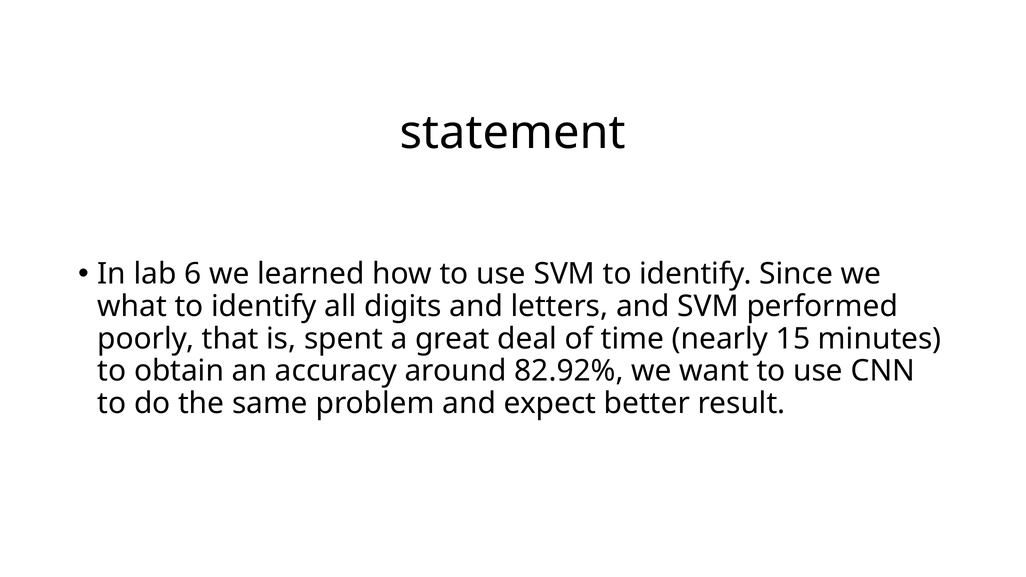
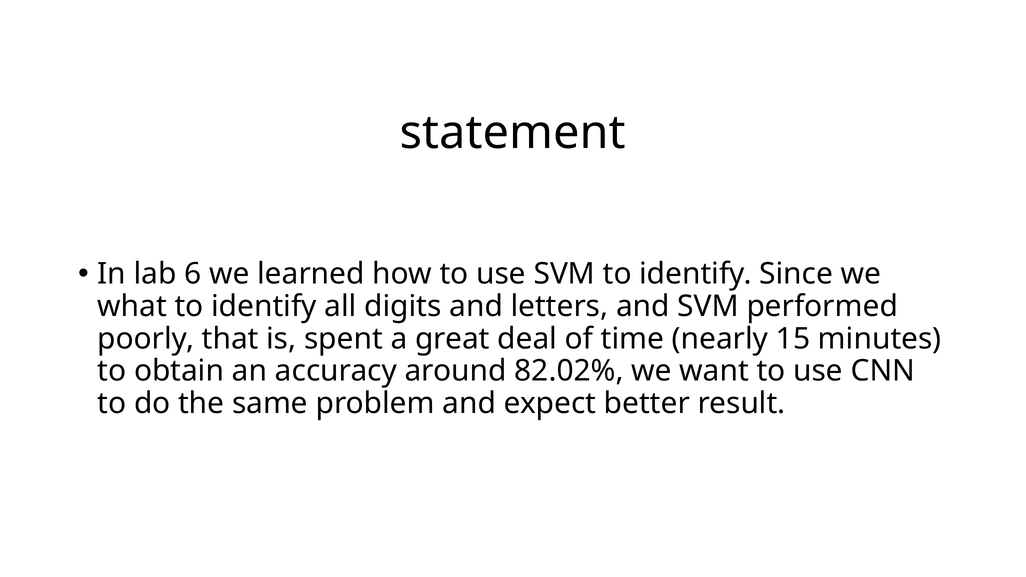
82.92%: 82.92% -> 82.02%
